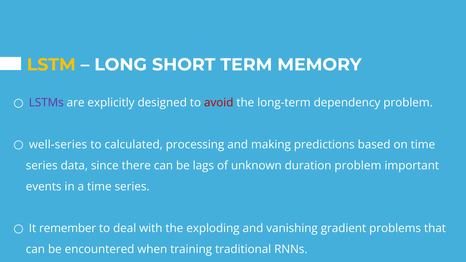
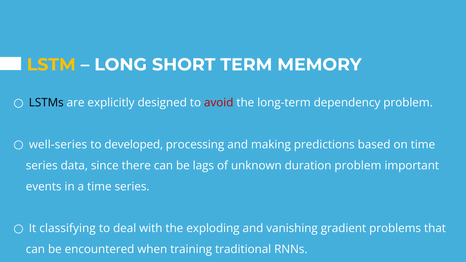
LSTMs colour: purple -> black
calculated: calculated -> developed
remember: remember -> classifying
